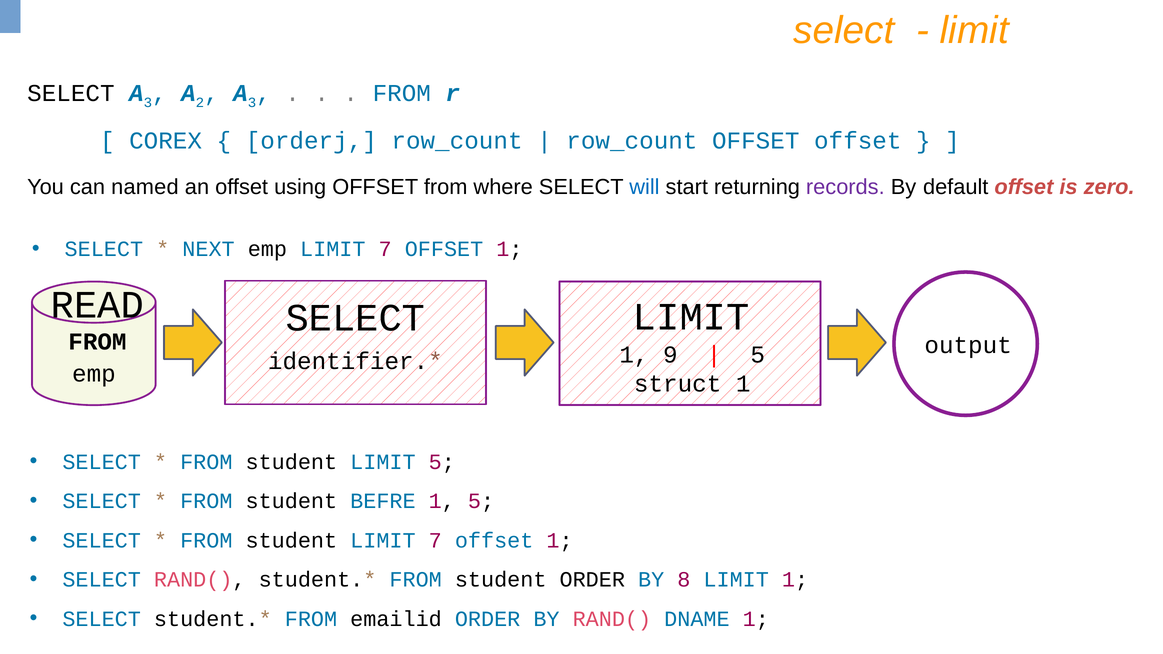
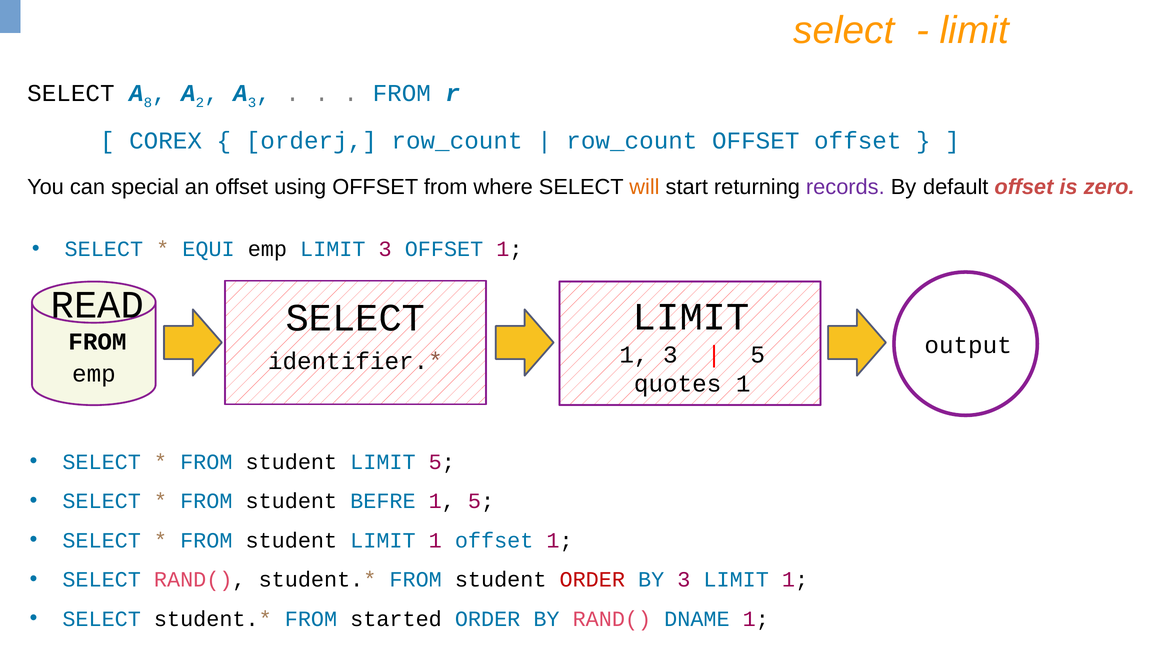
3 at (148, 103): 3 -> 8
named: named -> special
will colour: blue -> orange
NEXT: NEXT -> EQUI
emp LIMIT 7: 7 -> 3
1 9: 9 -> 3
struct: struct -> quotes
student LIMIT 7: 7 -> 1
ORDER at (592, 580) colour: black -> red
BY 8: 8 -> 3
emailid: emailid -> started
